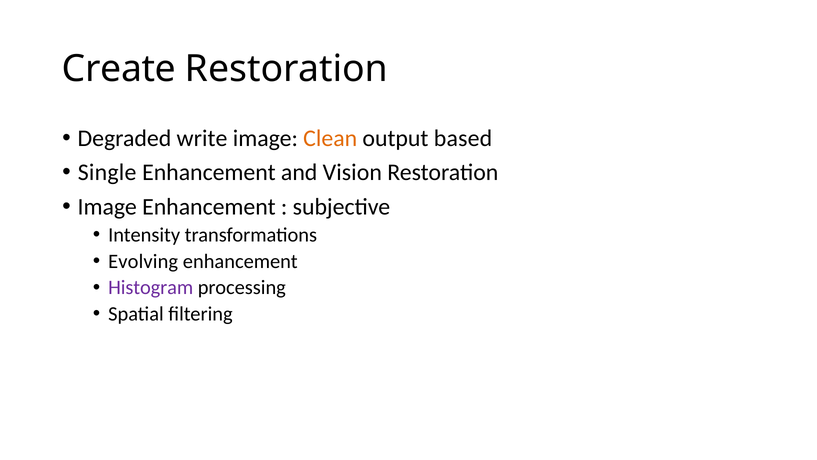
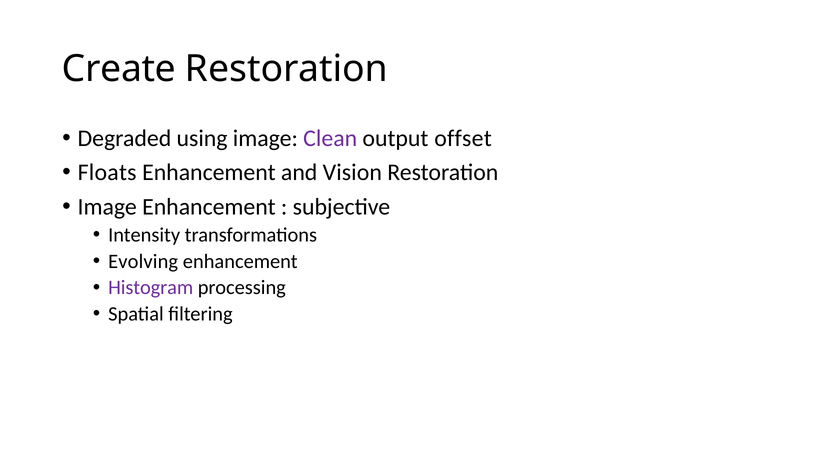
write: write -> using
Clean colour: orange -> purple
based: based -> offset
Single: Single -> Floats
